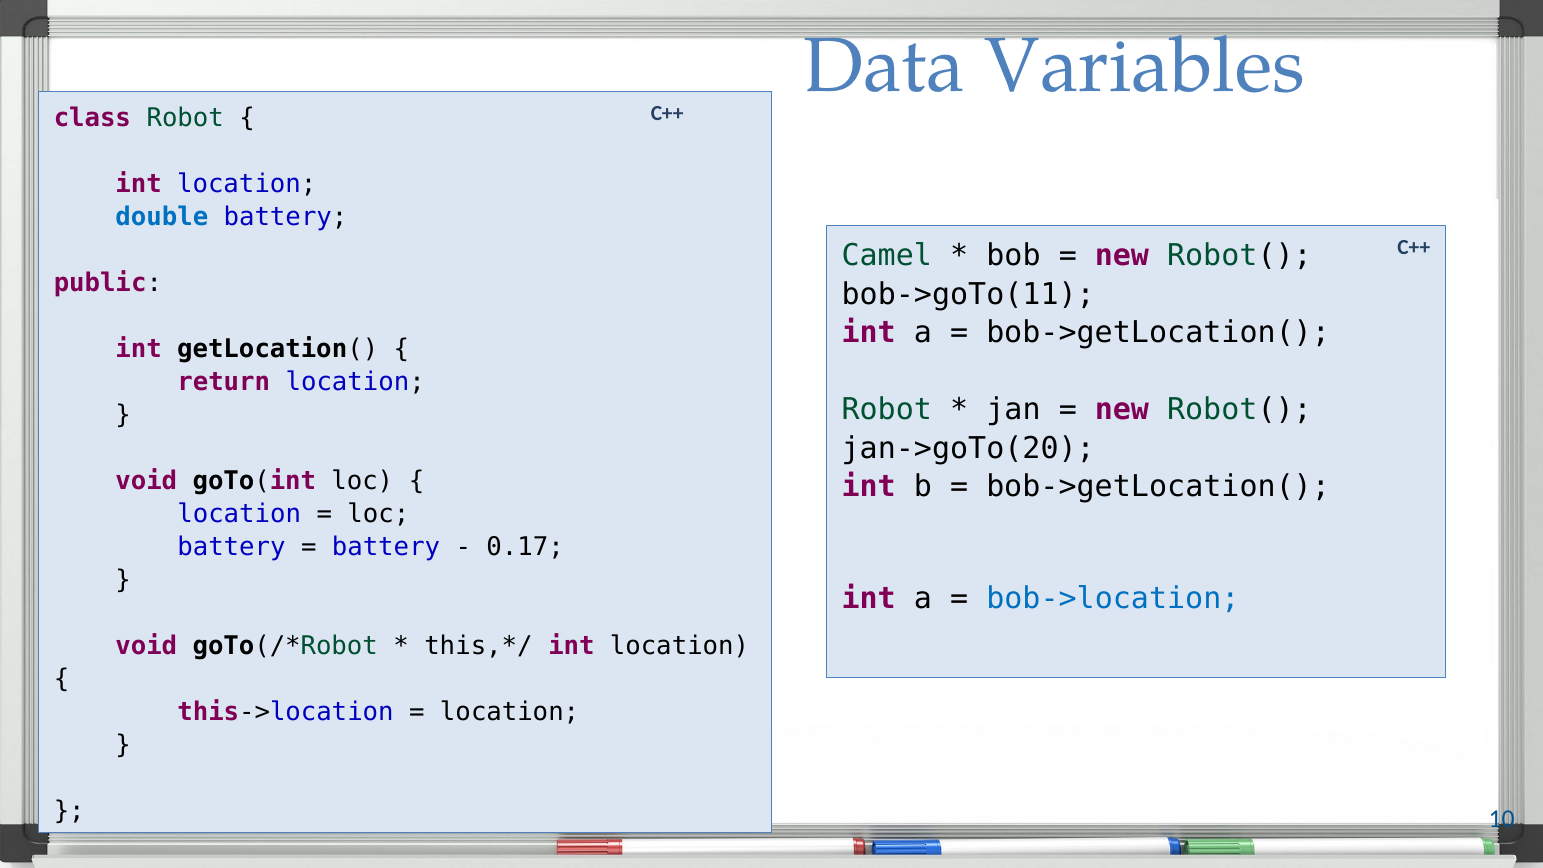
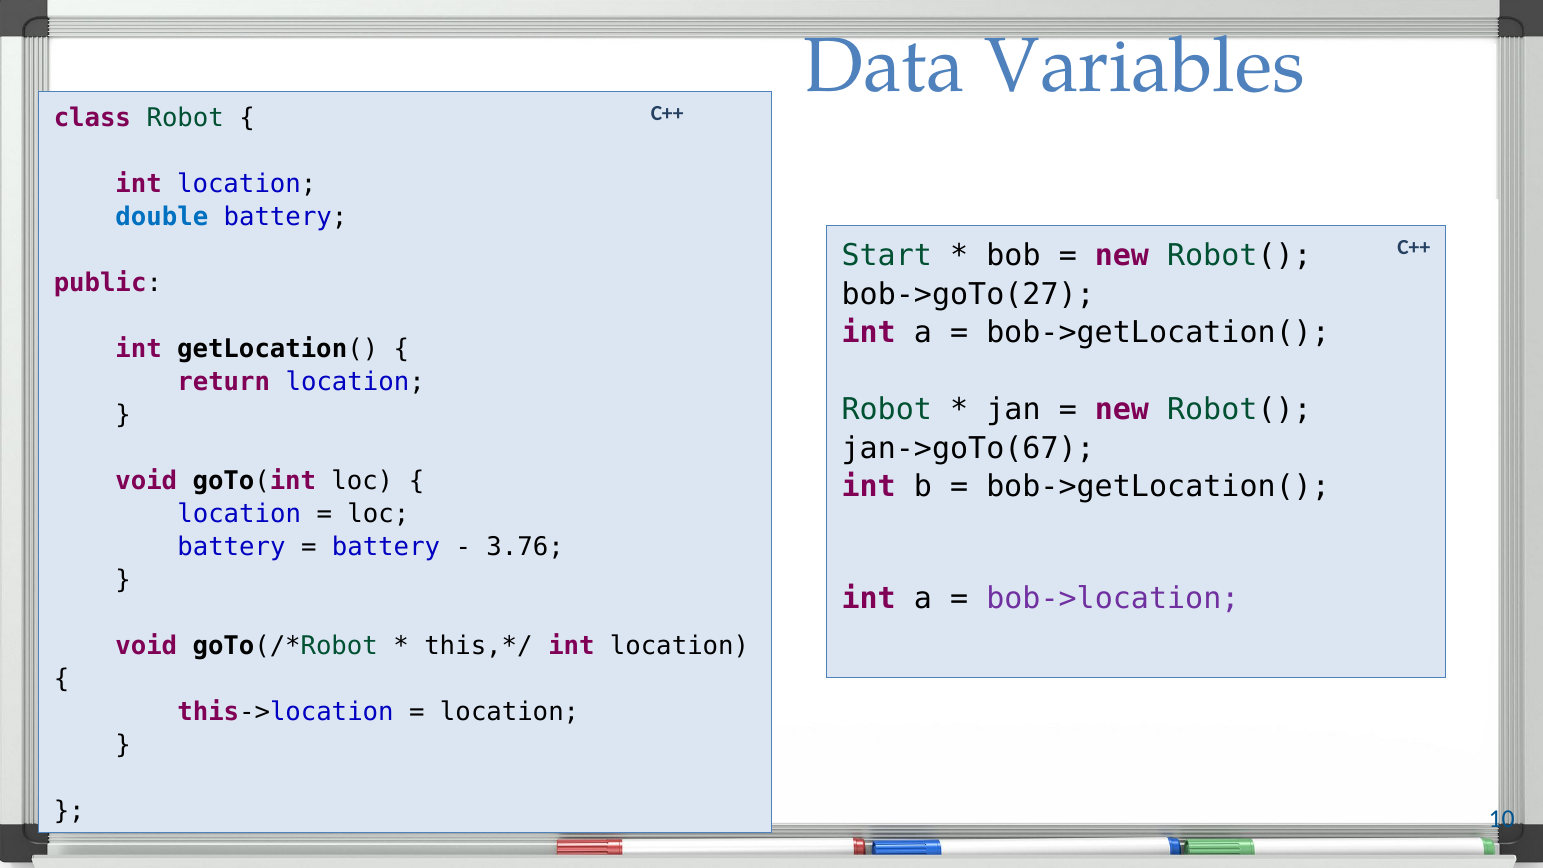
Camel: Camel -> Start
bob->goTo(11: bob->goTo(11 -> bob->goTo(27
jan->goTo(20: jan->goTo(20 -> jan->goTo(67
0.17: 0.17 -> 3.76
bob->location colour: blue -> purple
